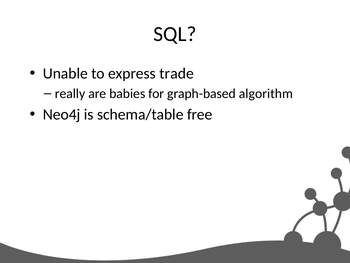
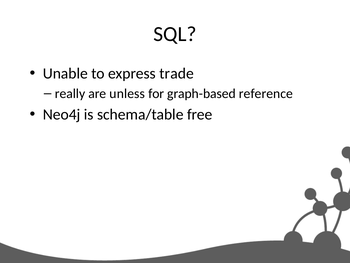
babies: babies -> unless
algorithm: algorithm -> reference
